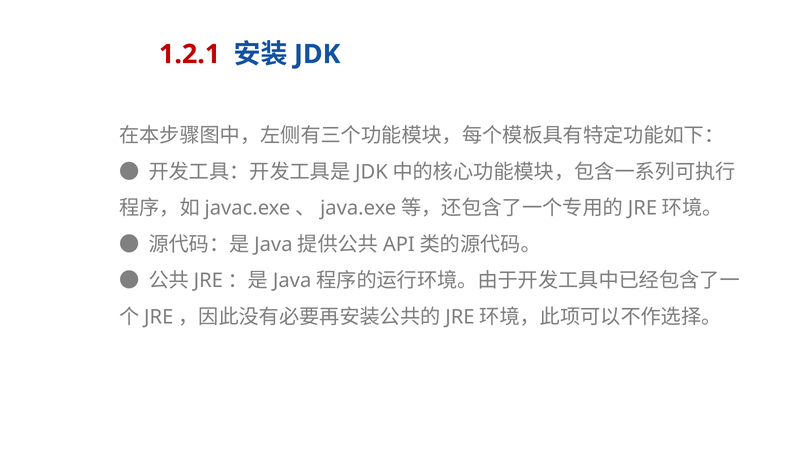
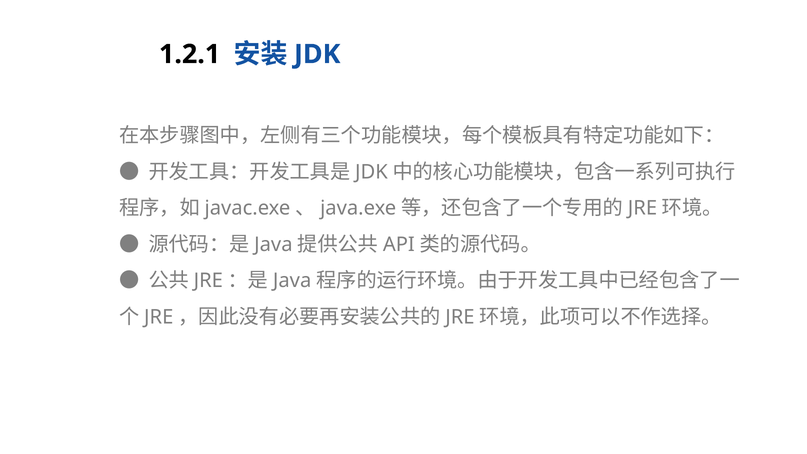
1.2.1 colour: red -> black
